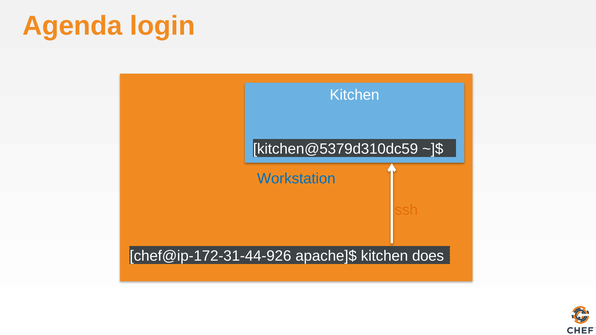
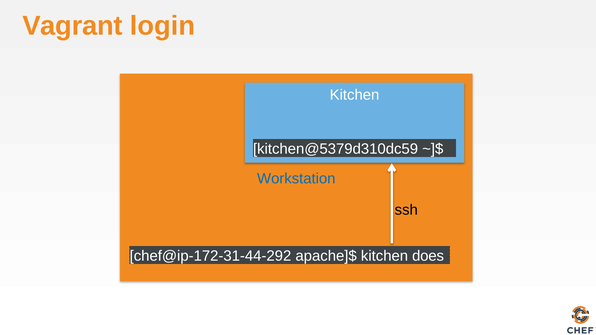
Agenda: Agenda -> Vagrant
ssh colour: orange -> black
chef@ip-172-31-44-926: chef@ip-172-31-44-926 -> chef@ip-172-31-44-292
